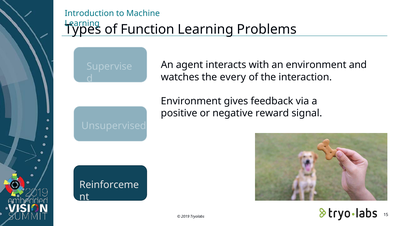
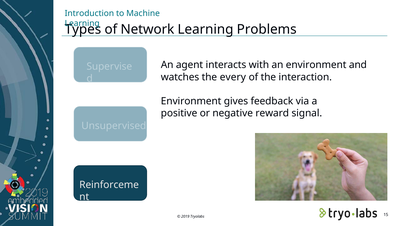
Function: Function -> Network
